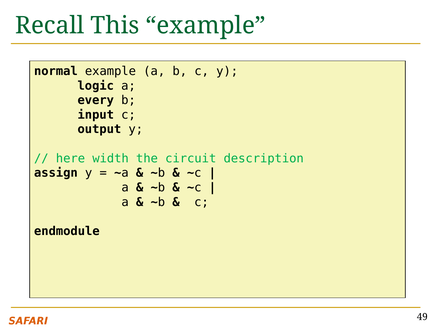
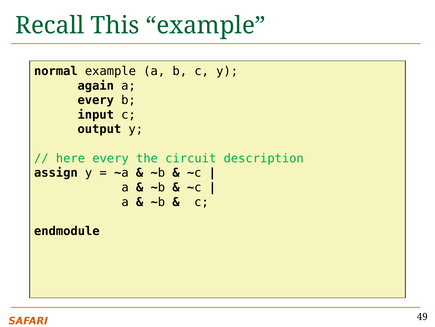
logic: logic -> again
here width: width -> every
